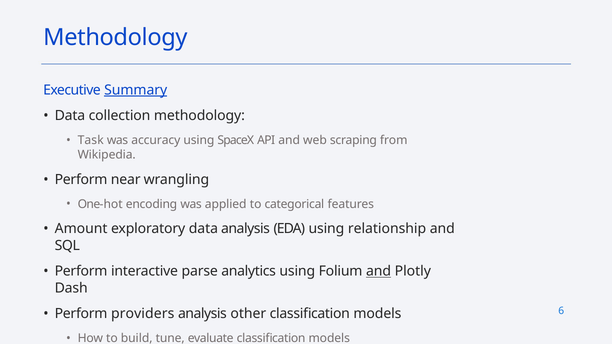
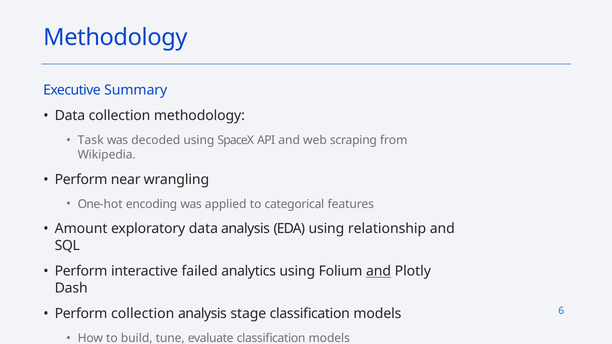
Summary underline: present -> none
accuracy: accuracy -> decoded
parse: parse -> failed
Perform providers: providers -> collection
other: other -> stage
